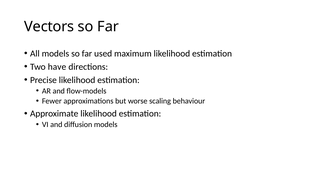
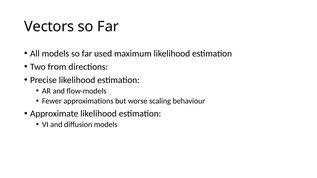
have: have -> from
